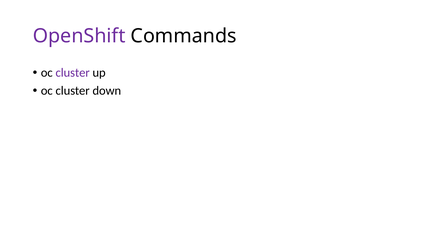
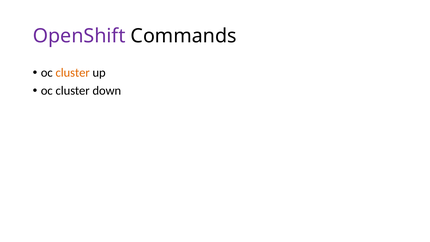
cluster at (73, 73) colour: purple -> orange
